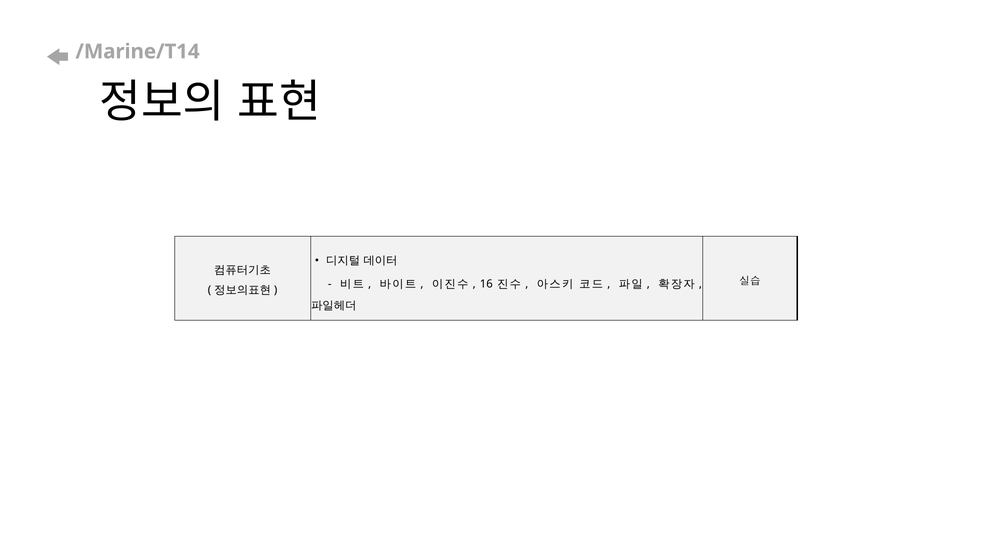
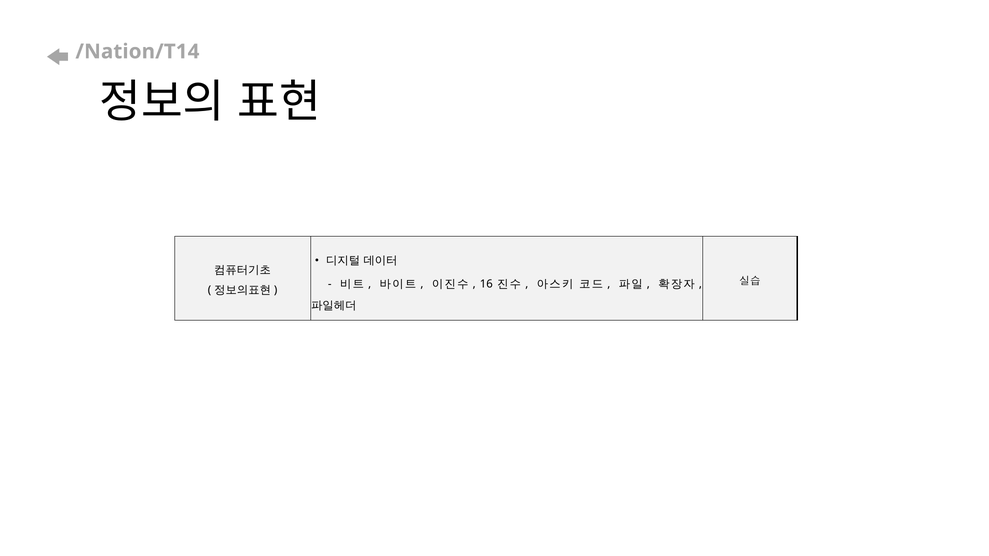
/Marine/T14: /Marine/T14 -> /Nation/T14
